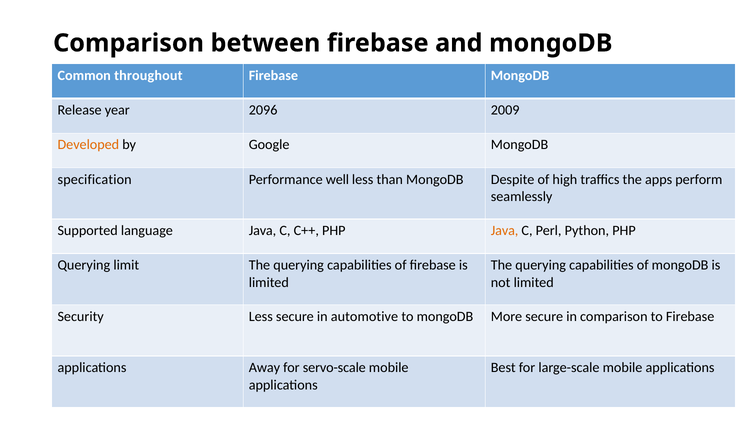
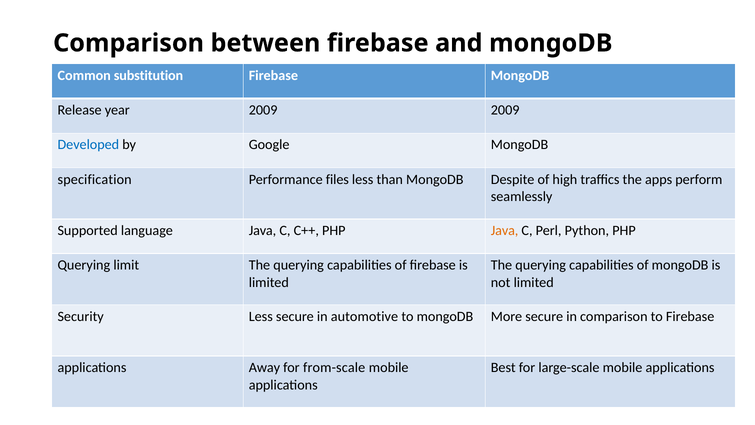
throughout: throughout -> substitution
year 2096: 2096 -> 2009
Developed colour: orange -> blue
well: well -> files
servo-scale: servo-scale -> from-scale
